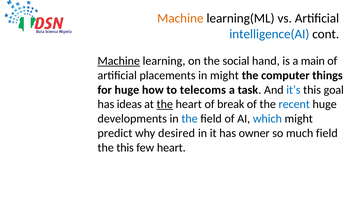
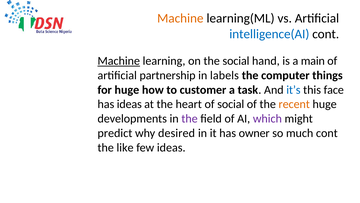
placements: placements -> partnership
in might: might -> labels
telecoms: telecoms -> customer
goal: goal -> face
the at (165, 104) underline: present -> none
of break: break -> social
recent colour: blue -> orange
the at (190, 118) colour: blue -> purple
which colour: blue -> purple
much field: field -> cont
the this: this -> like
few heart: heart -> ideas
